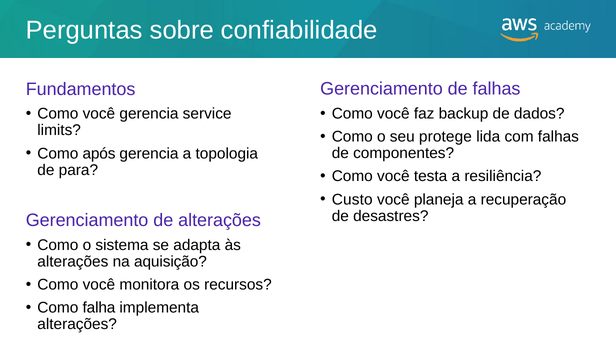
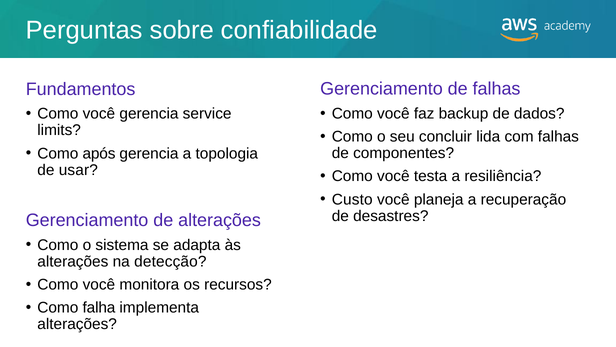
protege: protege -> concluir
para: para -> usar
aquisição: aquisição -> detecção
